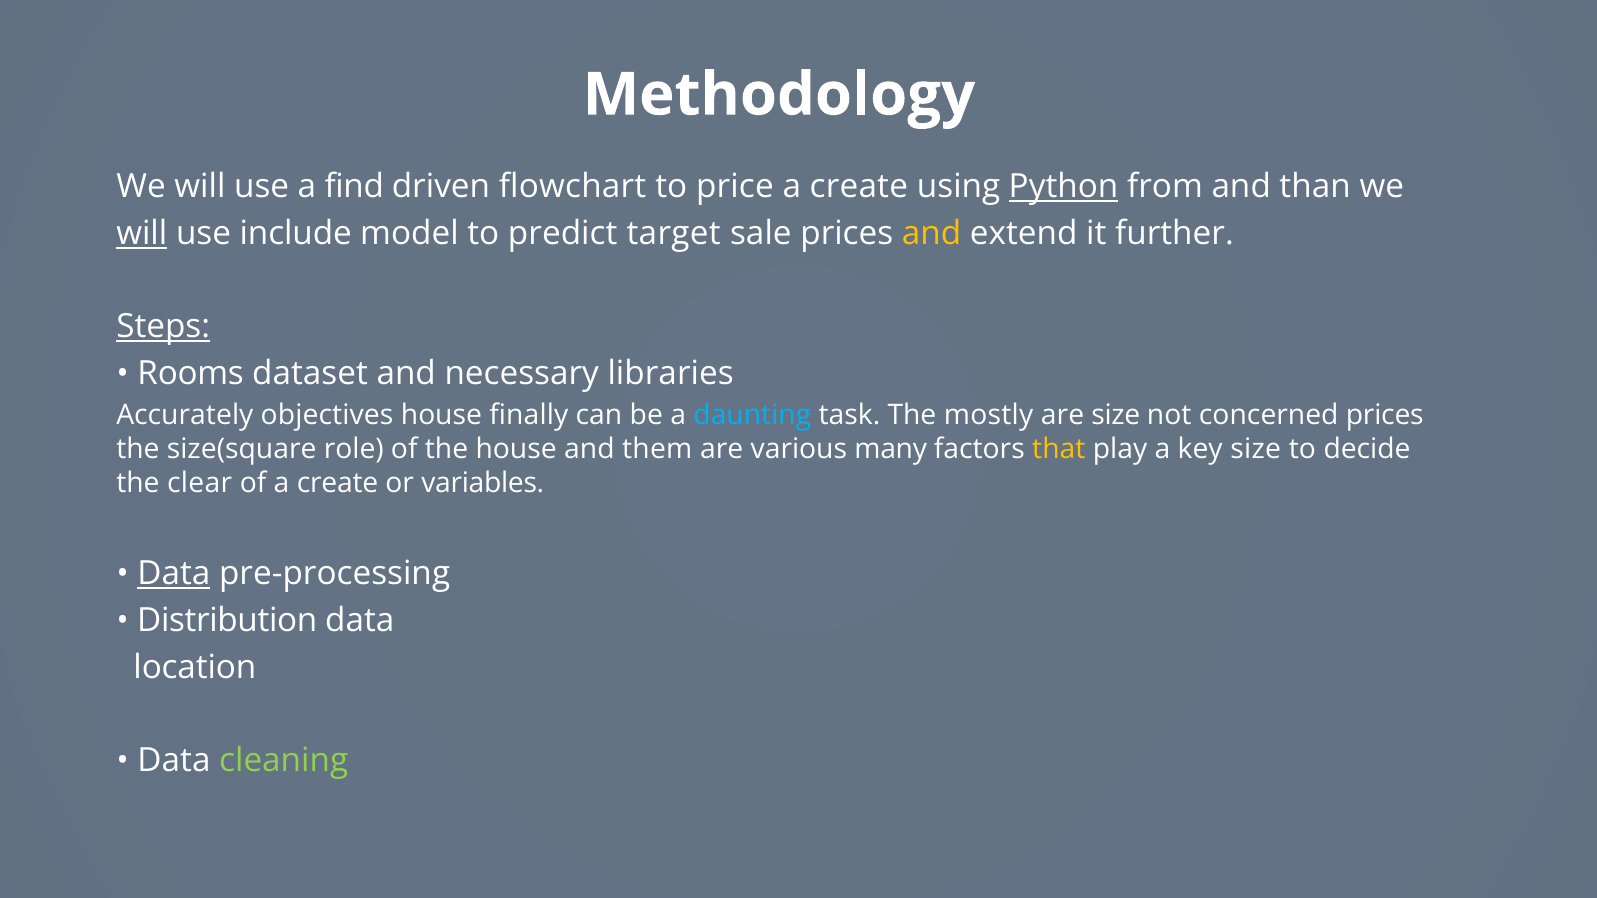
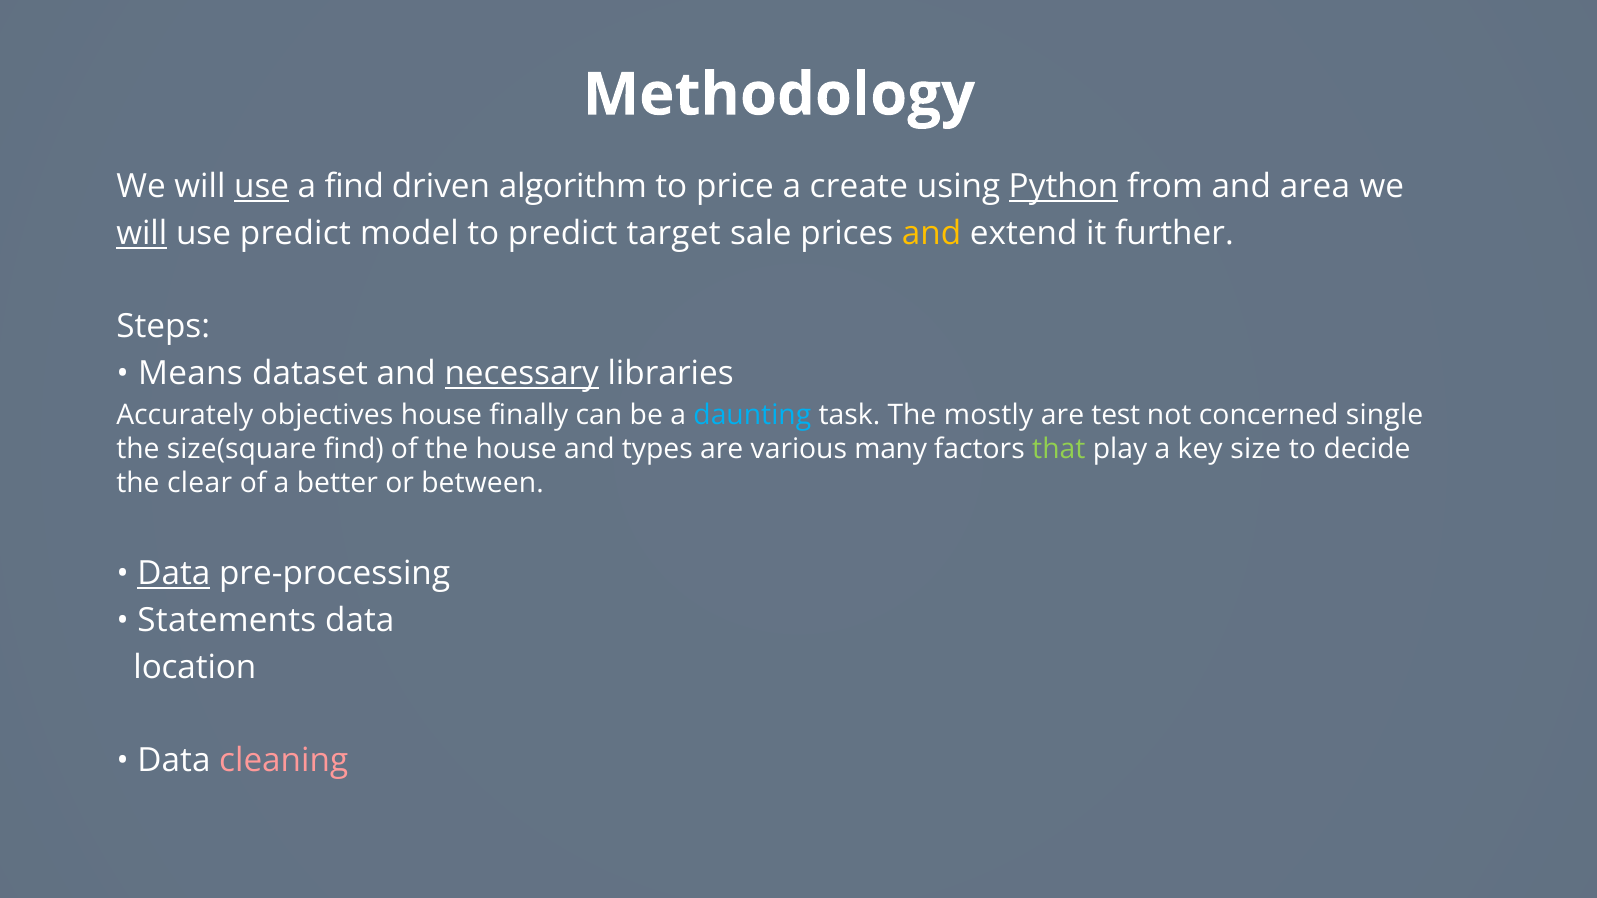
use at (262, 187) underline: none -> present
flowchart: flowchart -> algorithm
than: than -> area
use include: include -> predict
Steps underline: present -> none
Rooms: Rooms -> Means
necessary underline: none -> present
are size: size -> test
concerned prices: prices -> single
size(square role: role -> find
them: them -> types
that colour: yellow -> light green
of a create: create -> better
variables: variables -> between
Distribution: Distribution -> Statements
cleaning colour: light green -> pink
